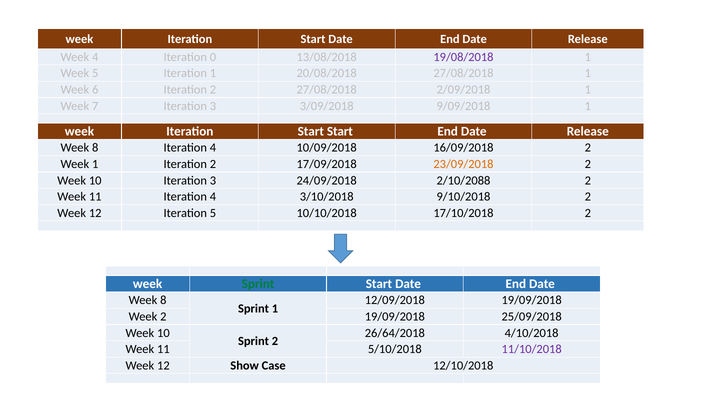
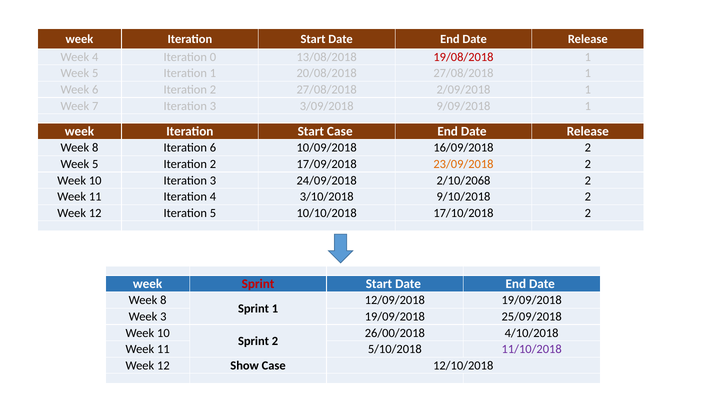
19/08/2018 colour: purple -> red
Start Start: Start -> Case
8 Iteration 4: 4 -> 6
1 at (95, 164): 1 -> 5
2/10/2088: 2/10/2088 -> 2/10/2068
Sprint at (258, 284) colour: green -> red
Week 2: 2 -> 3
26/64/2018: 26/64/2018 -> 26/00/2018
